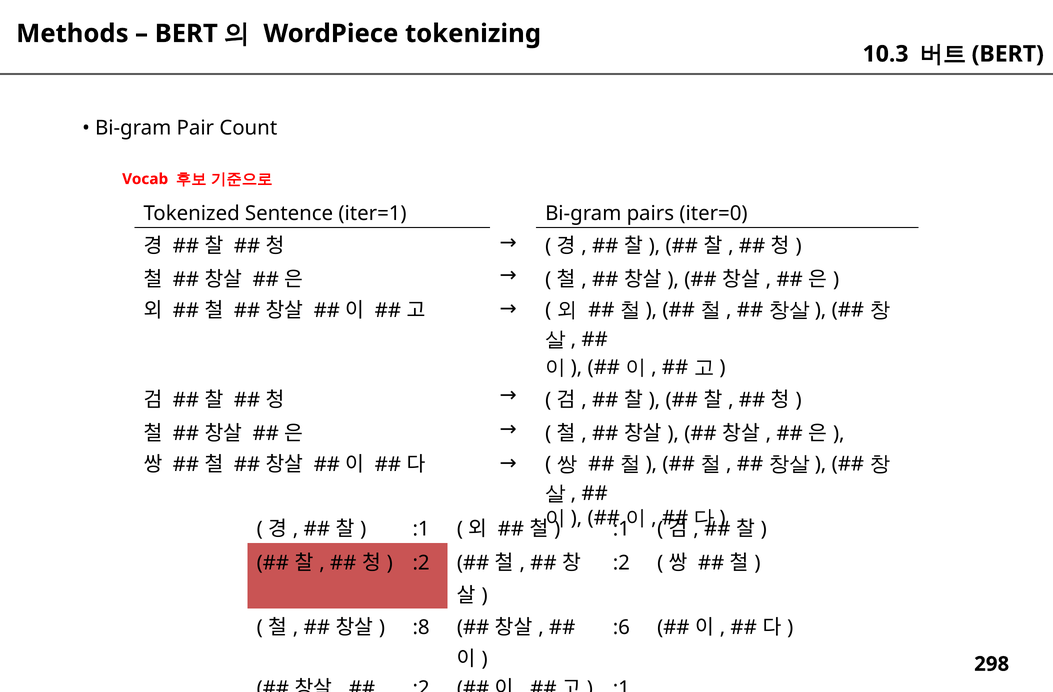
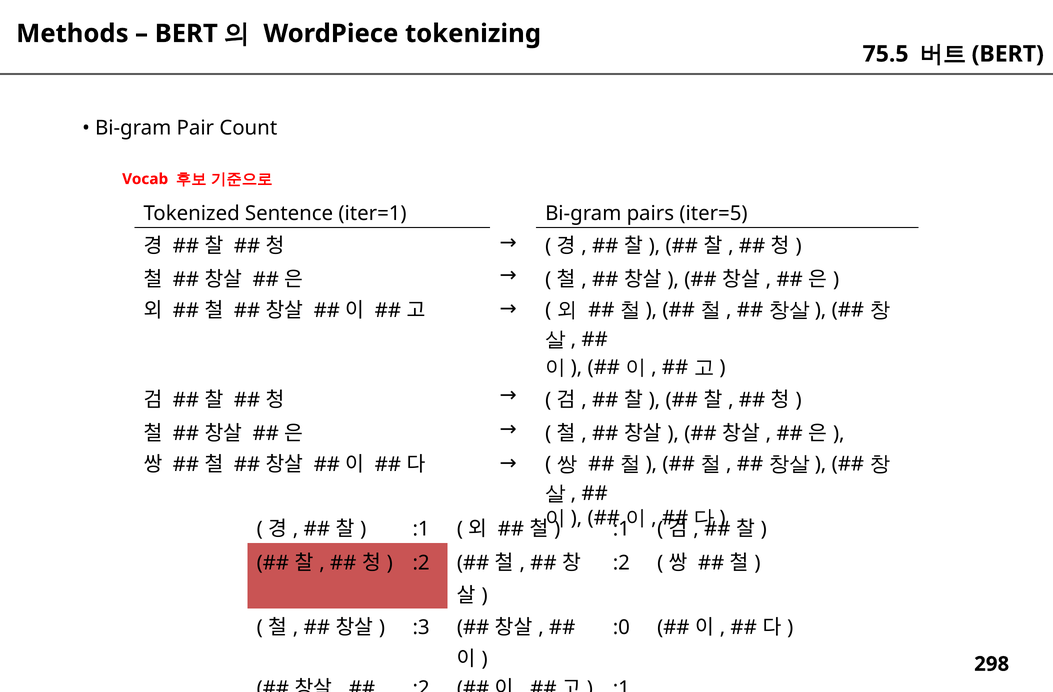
10.3: 10.3 -> 75.5
iter=0: iter=0 -> iter=5
:8: :8 -> :3
:6: :6 -> :0
